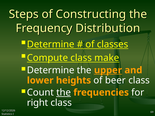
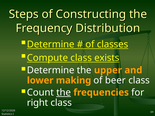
make: make -> exists
upper underline: present -> none
heights: heights -> making
